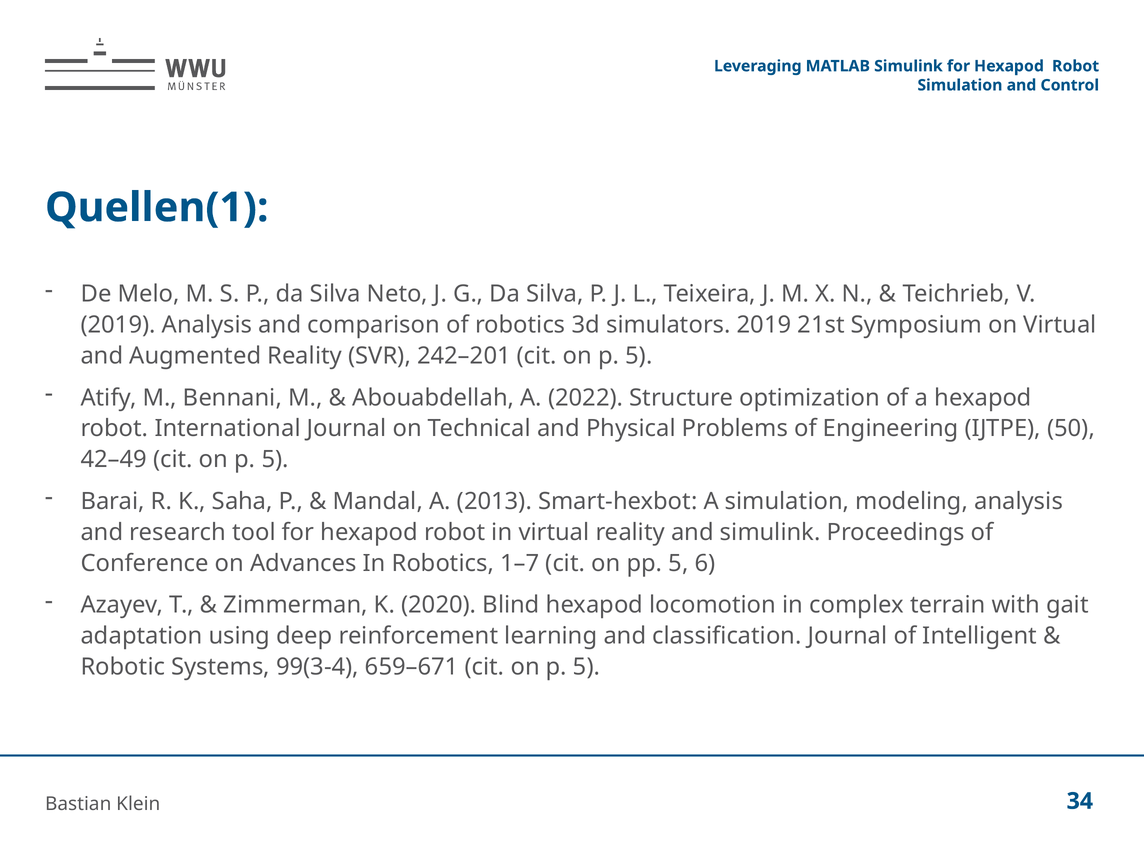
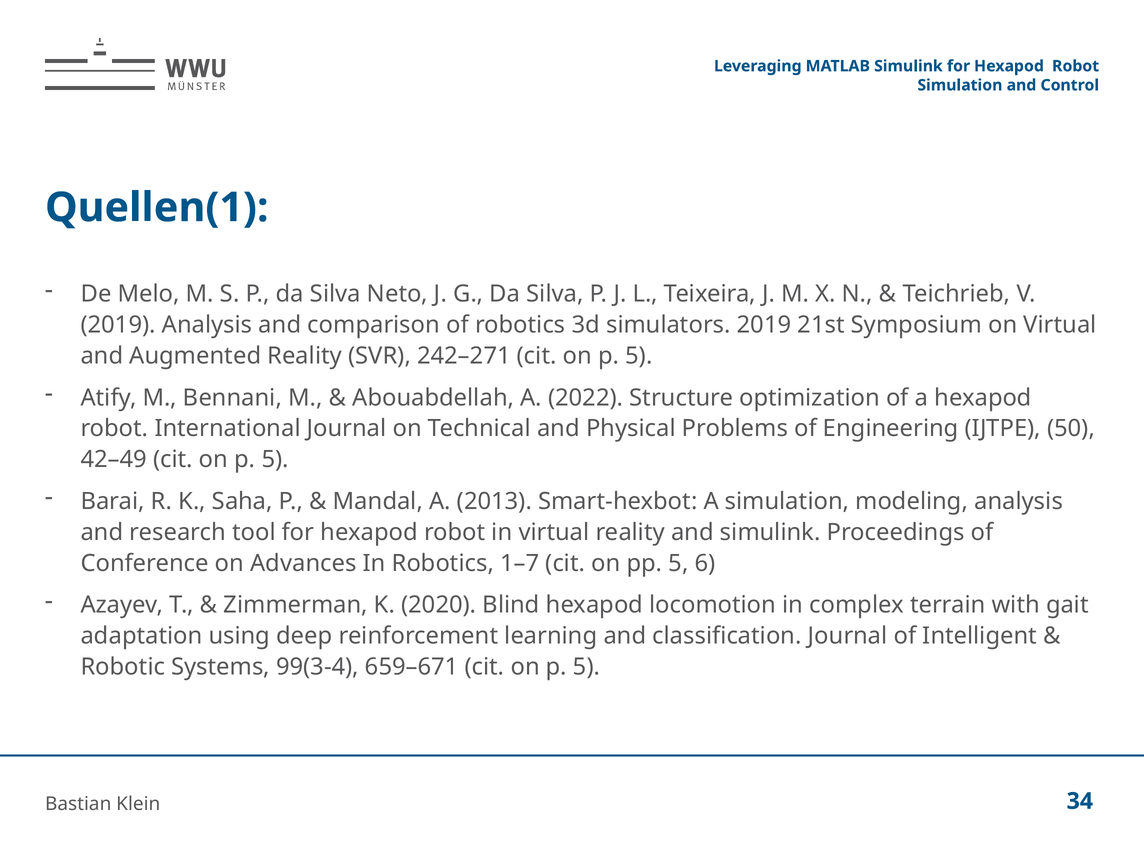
242–201: 242–201 -> 242–271
